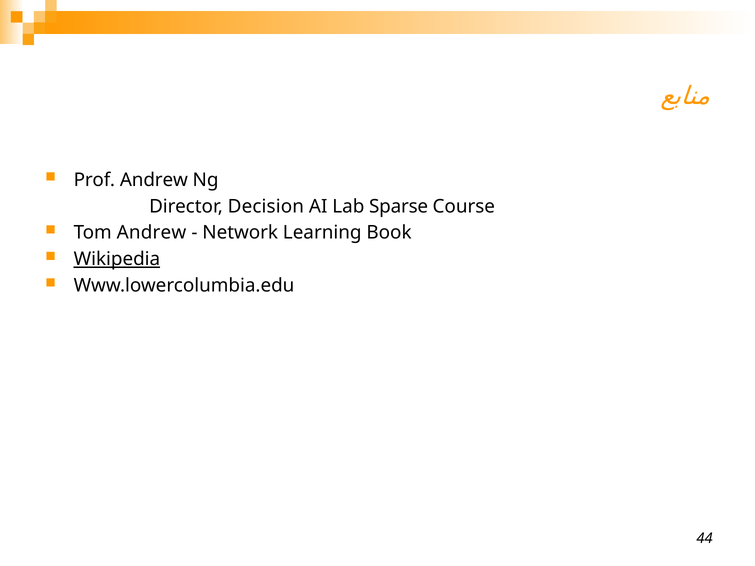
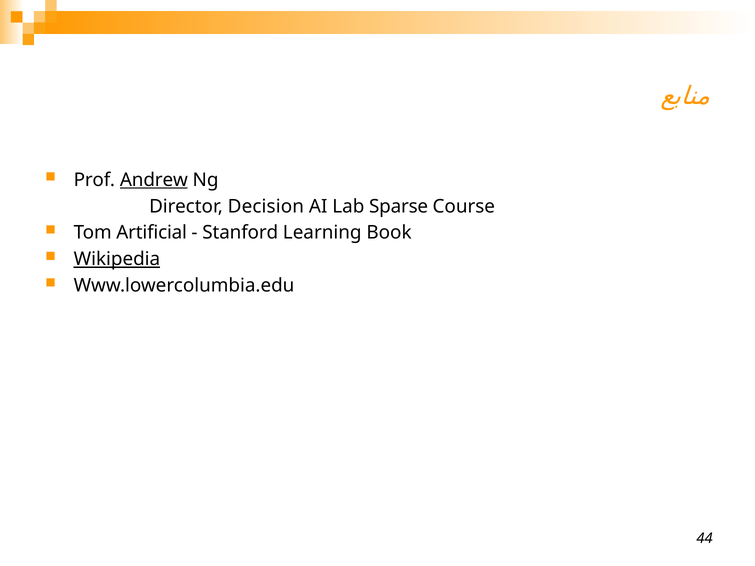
Andrew at (154, 180) underline: none -> present
Tom Andrew: Andrew -> Artificial
Network: Network -> Stanford
